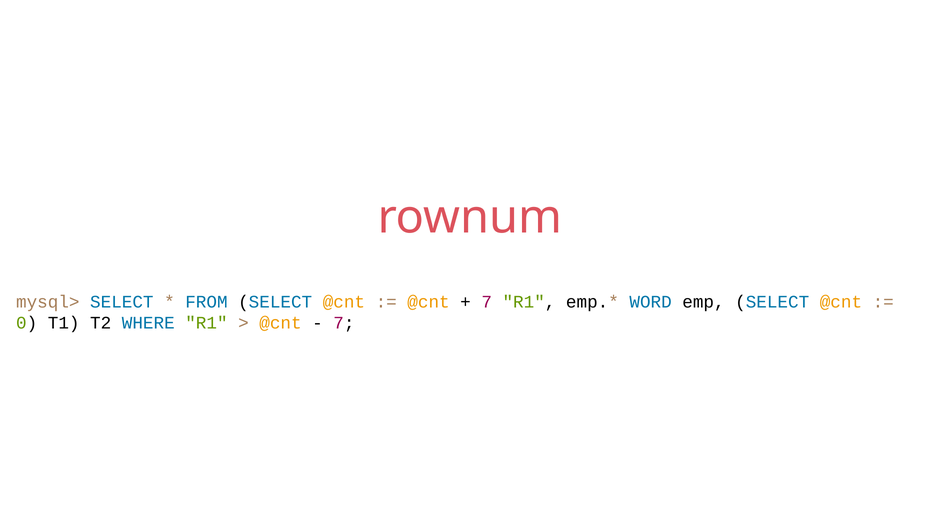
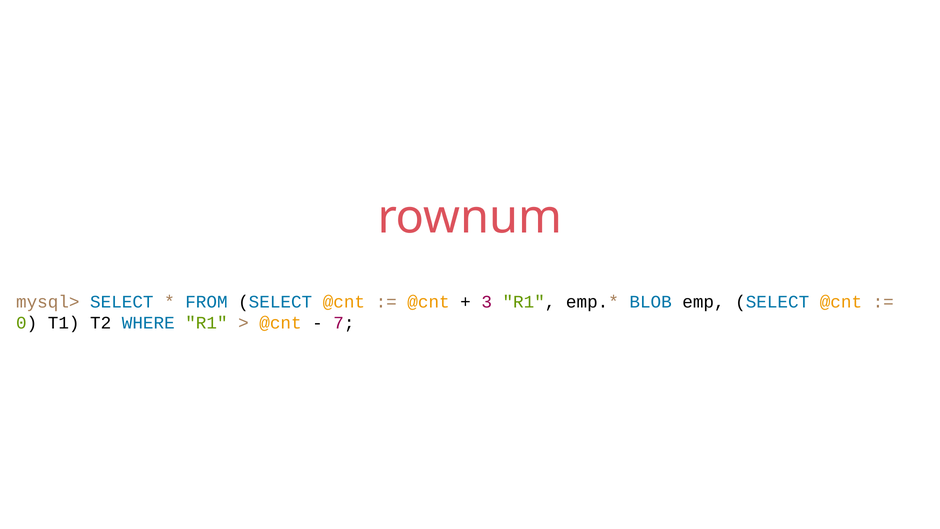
7 at (487, 302): 7 -> 3
WORD: WORD -> BLOB
